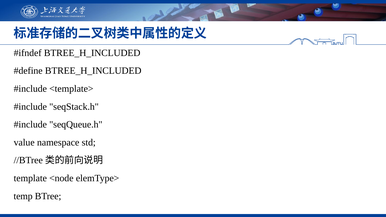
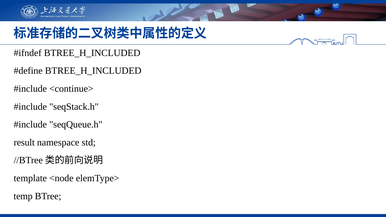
<template>: <template> -> <continue>
value: value -> result
